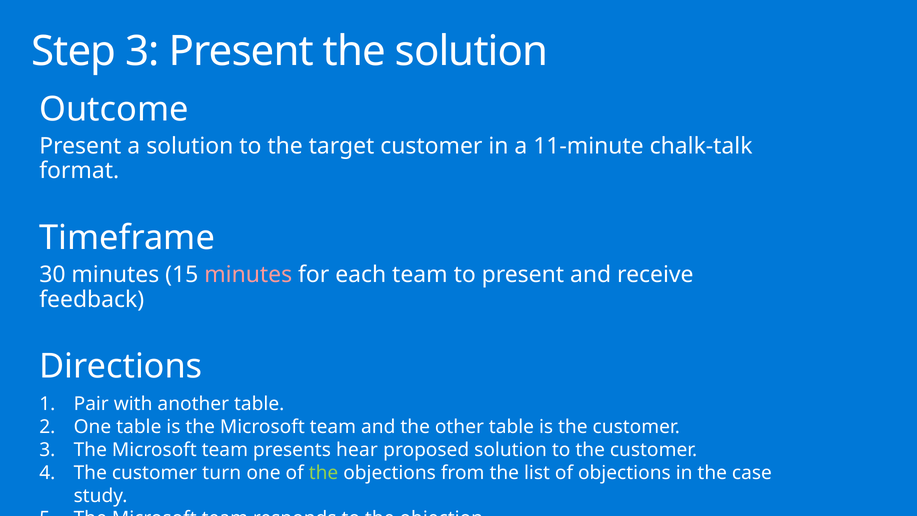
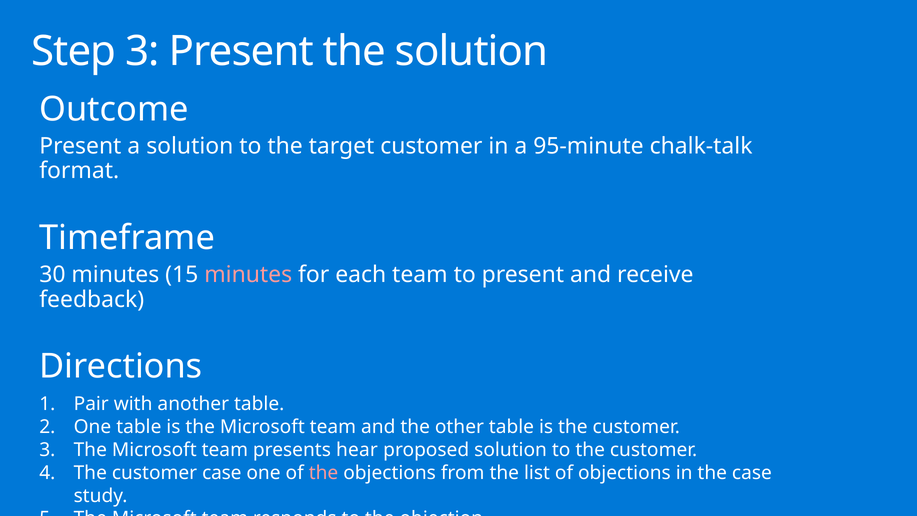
11-minute: 11-minute -> 95-minute
customer turn: turn -> case
the at (323, 473) colour: light green -> pink
